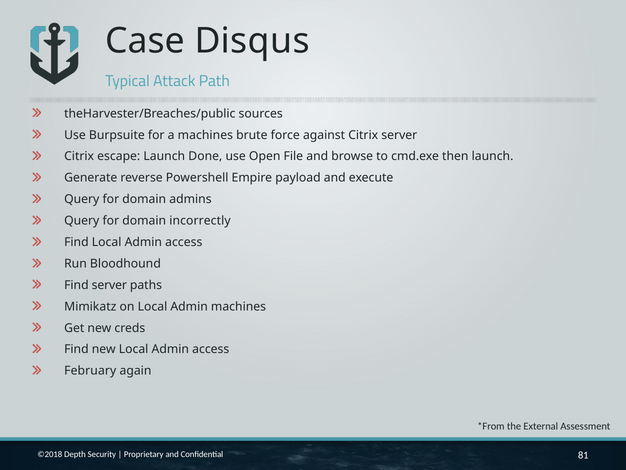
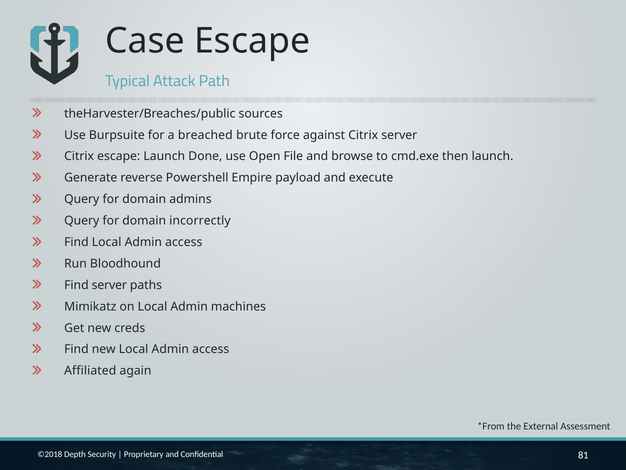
Case Disqus: Disqus -> Escape
a machines: machines -> breached
February: February -> Affiliated
